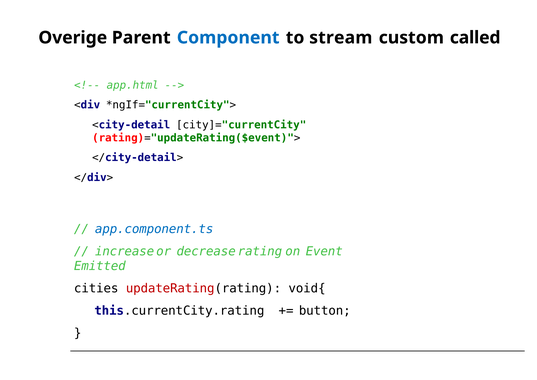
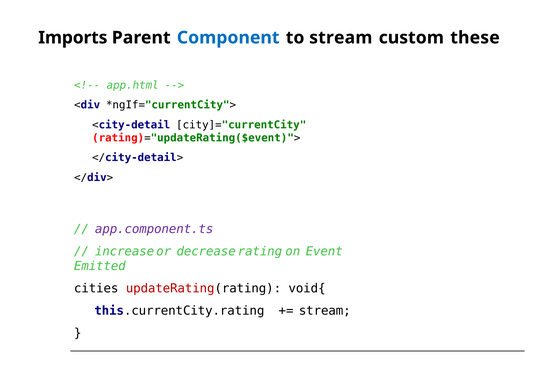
Overige: Overige -> Imports
called: called -> these
app.component.ts colour: blue -> purple
button at (325, 311): button -> stream
